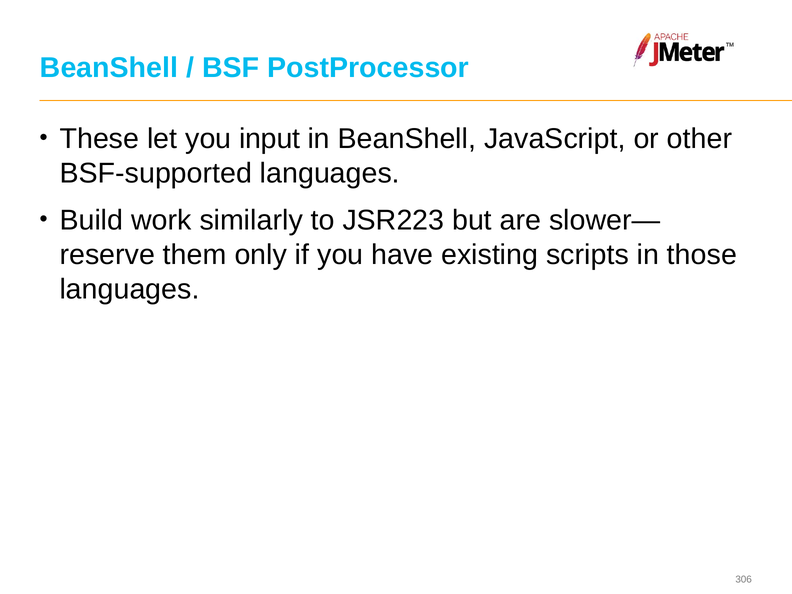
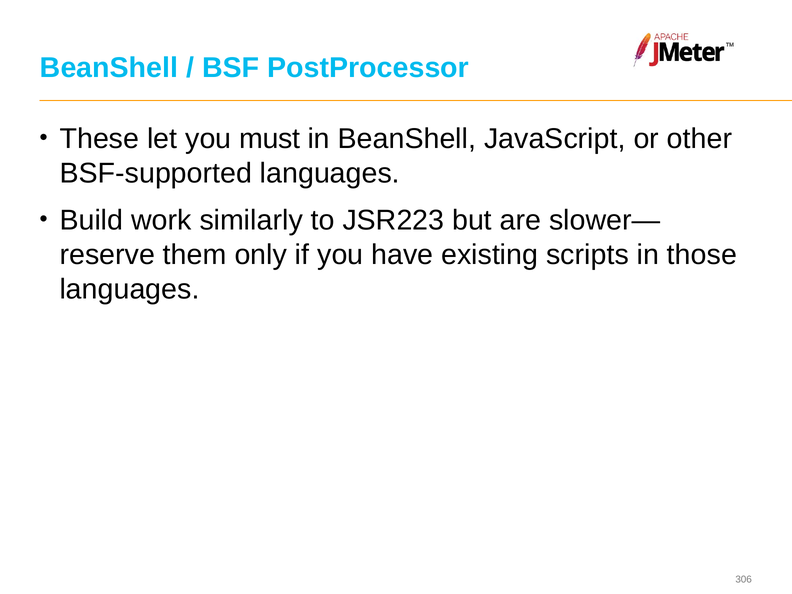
input: input -> must
